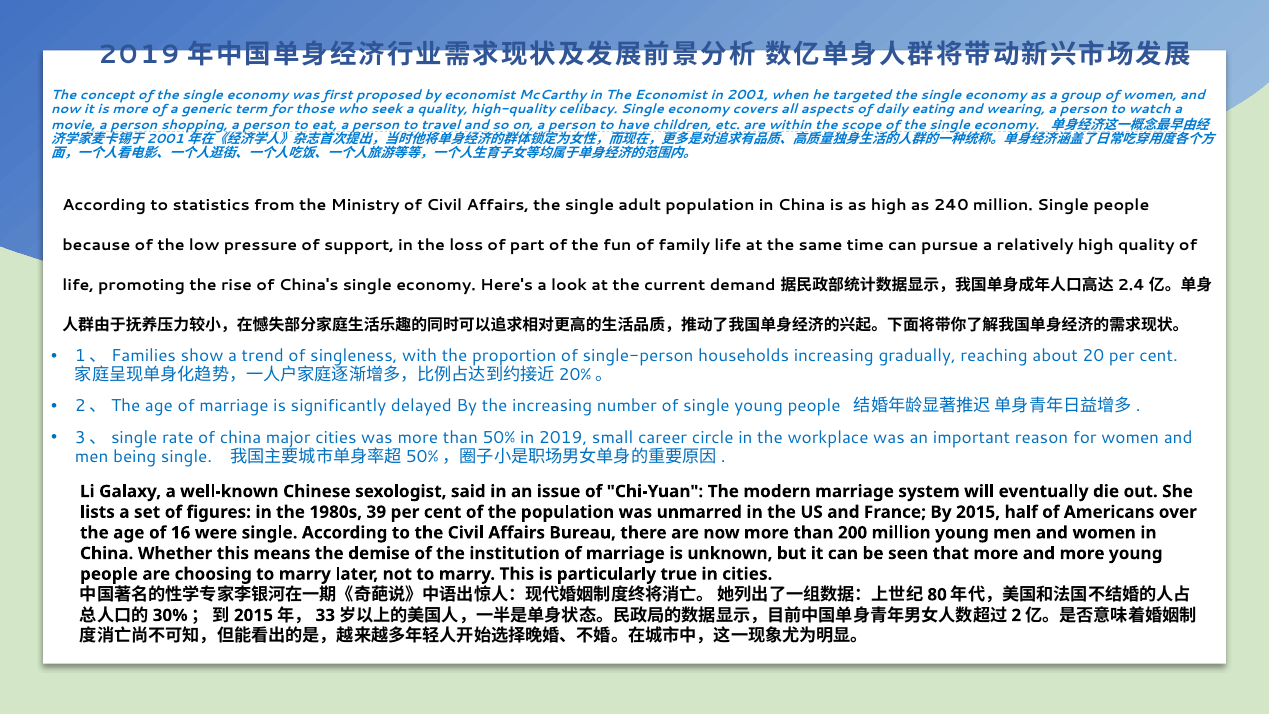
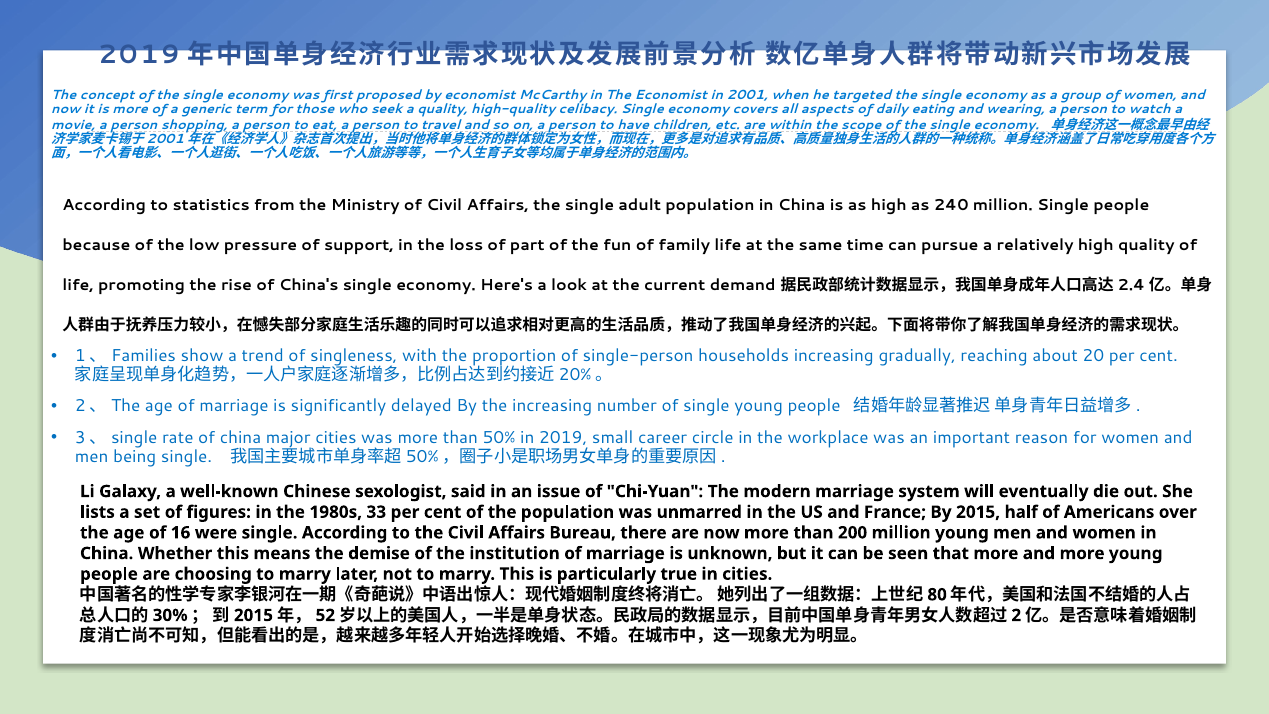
39: 39 -> 33
33: 33 -> 52
